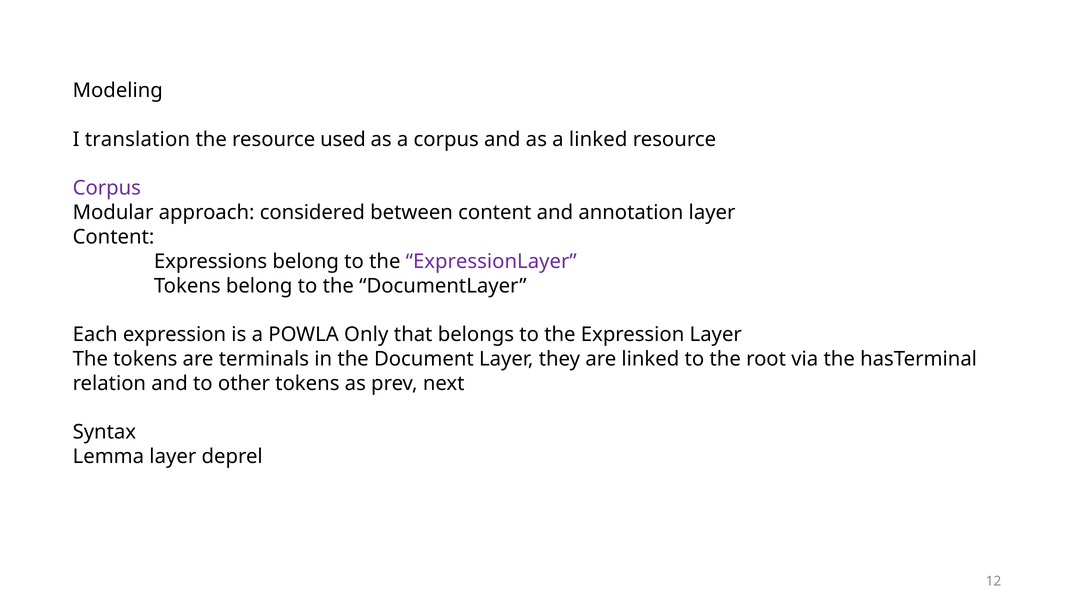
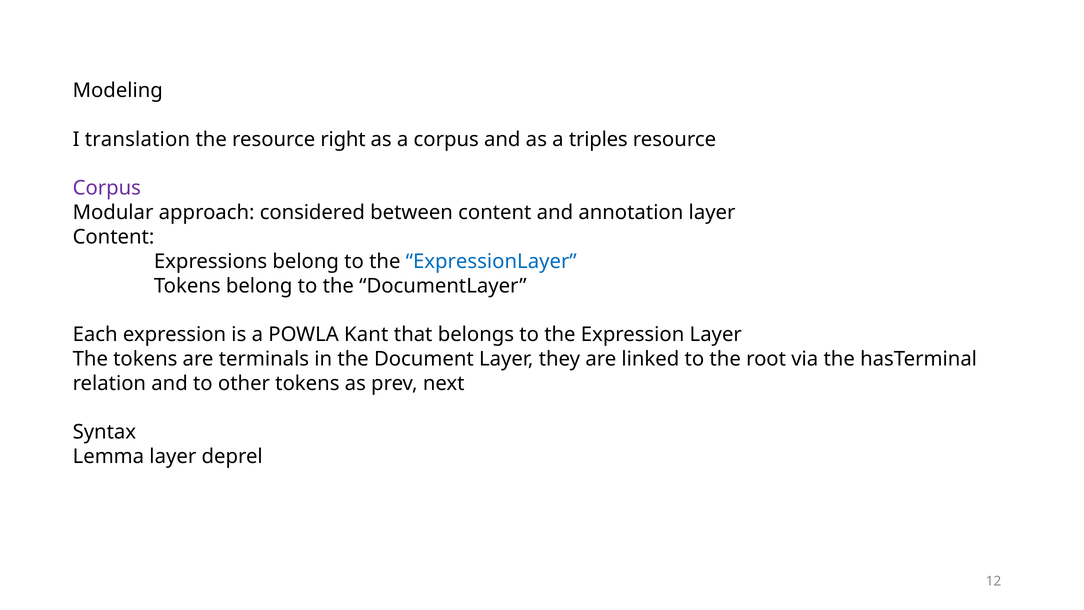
used: used -> right
a linked: linked -> triples
ExpressionLayer colour: purple -> blue
Only: Only -> Kant
